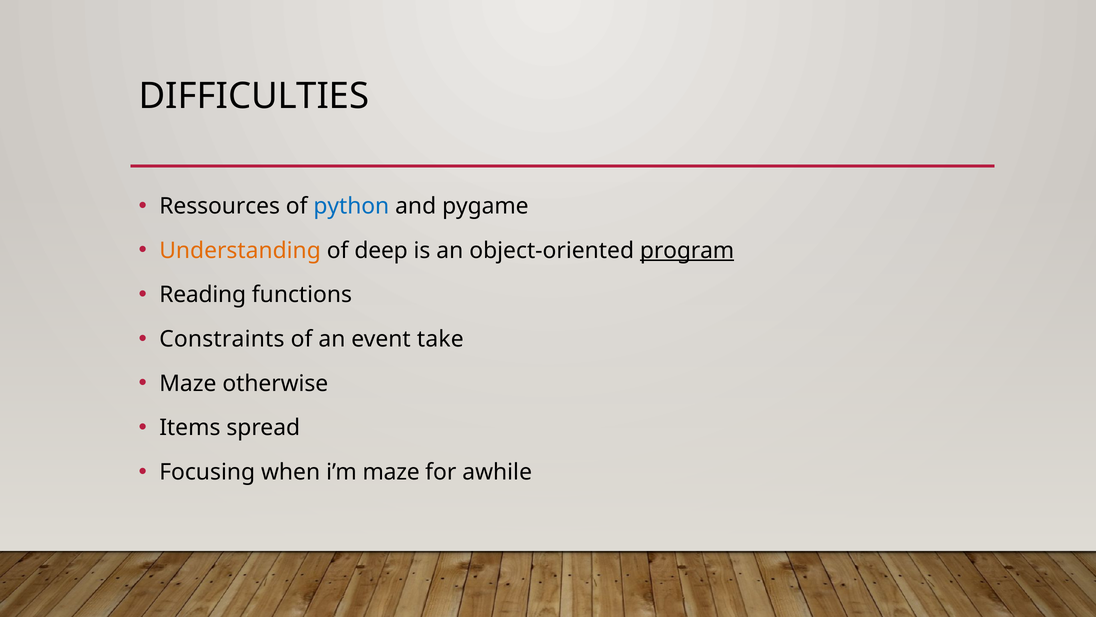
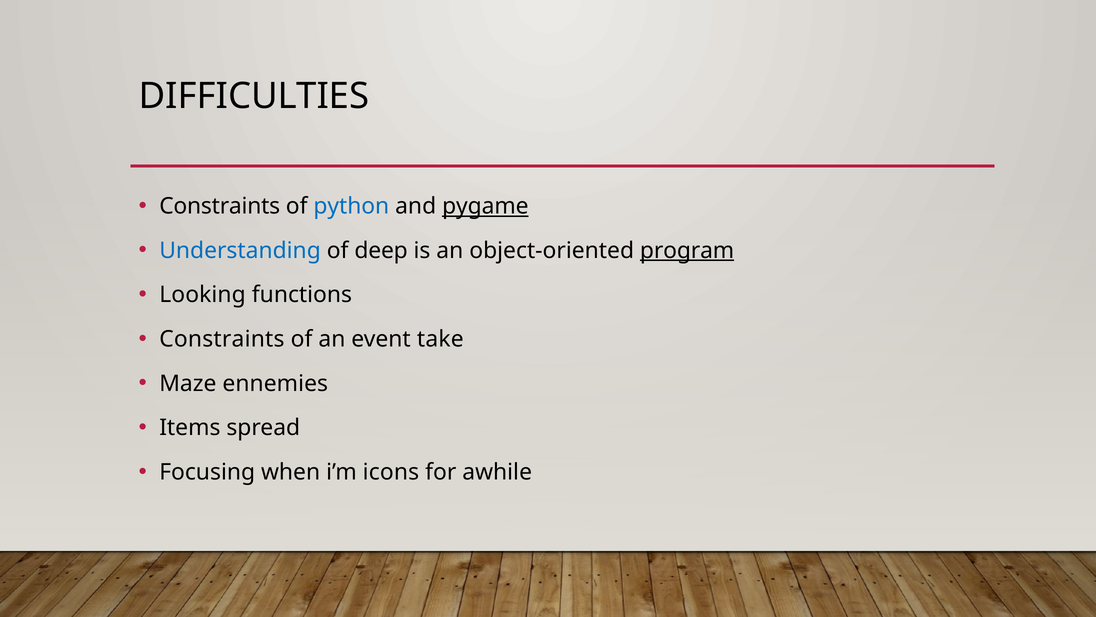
Ressources at (220, 206): Ressources -> Constraints
pygame underline: none -> present
Understanding colour: orange -> blue
Reading: Reading -> Looking
otherwise: otherwise -> ennemies
i’m maze: maze -> icons
